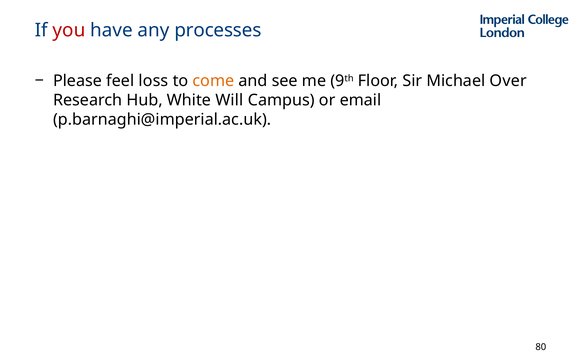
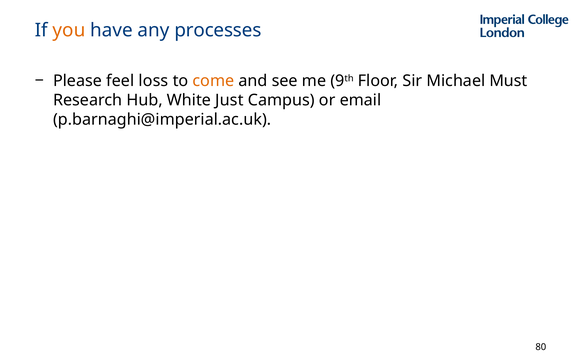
you colour: red -> orange
Over: Over -> Must
Will: Will -> Just
